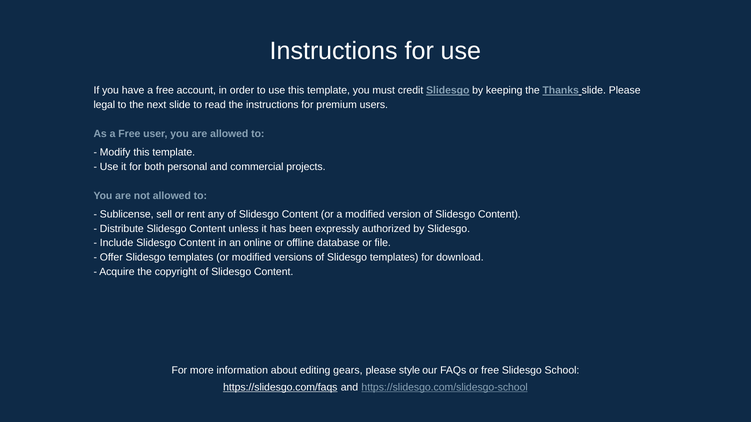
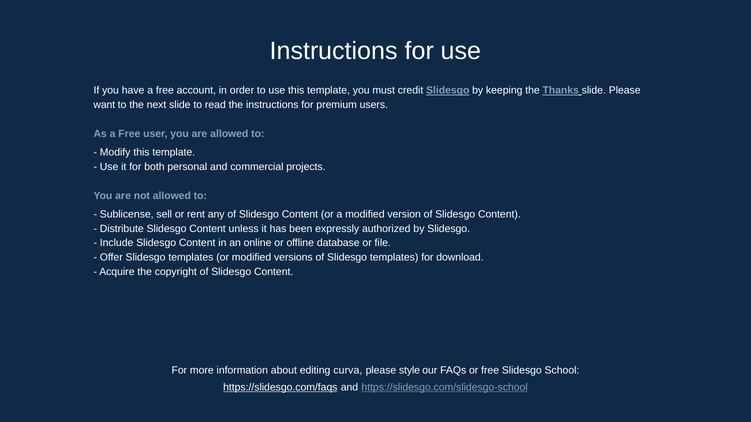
legal: legal -> want
gears: gears -> curva
